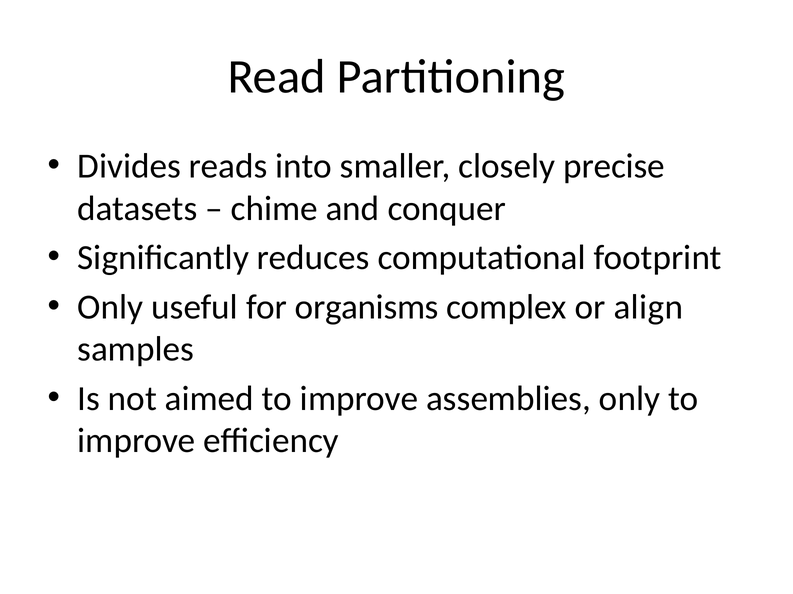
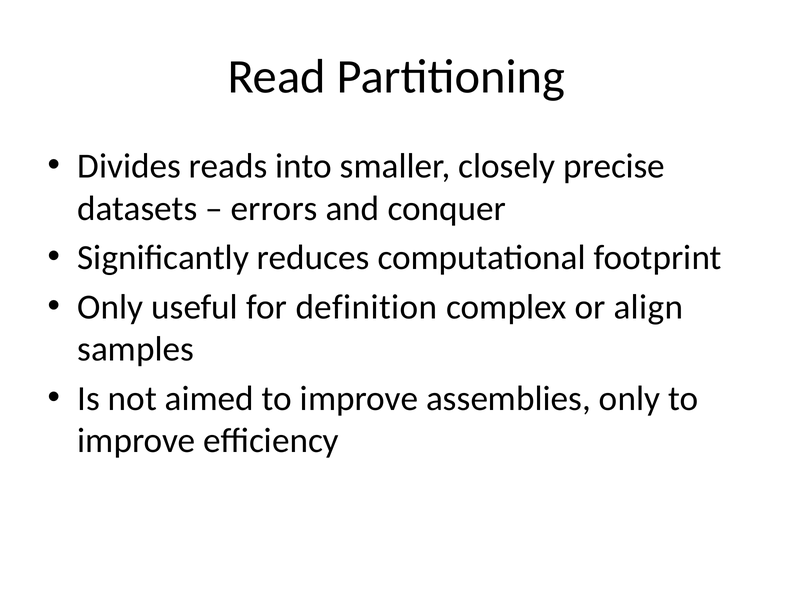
chime: chime -> errors
organisms: organisms -> definition
